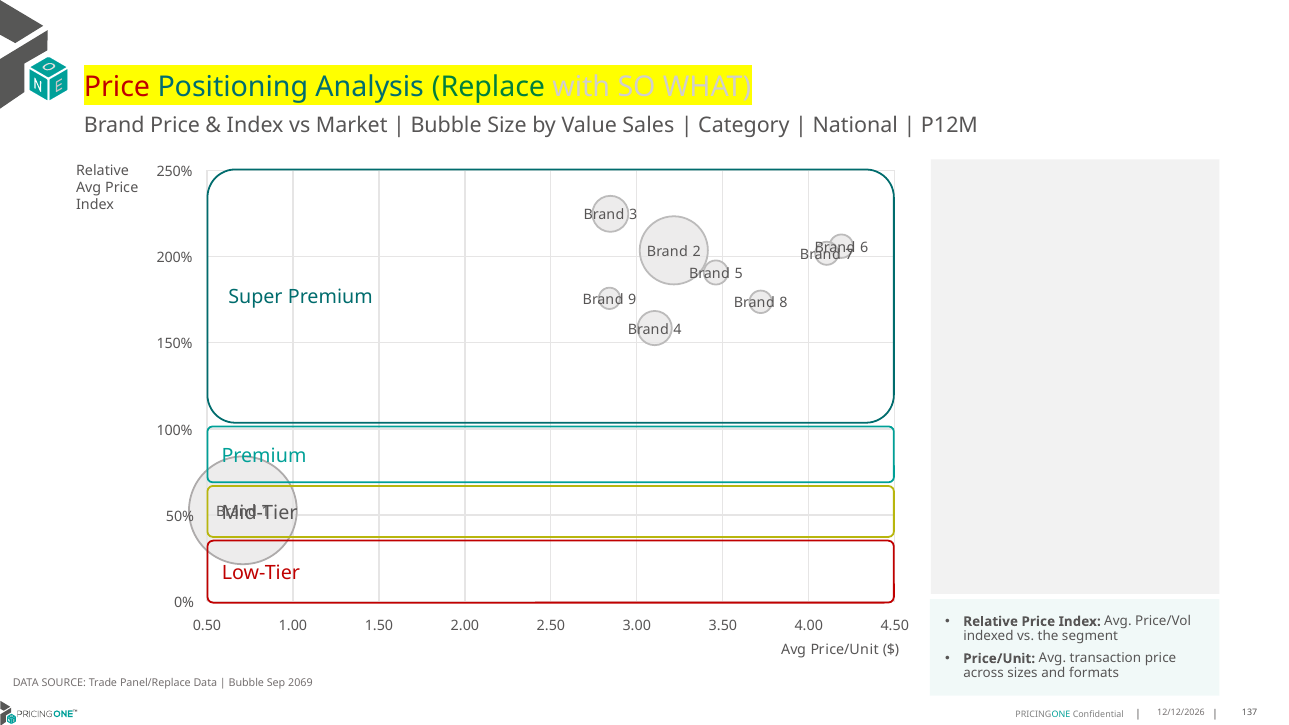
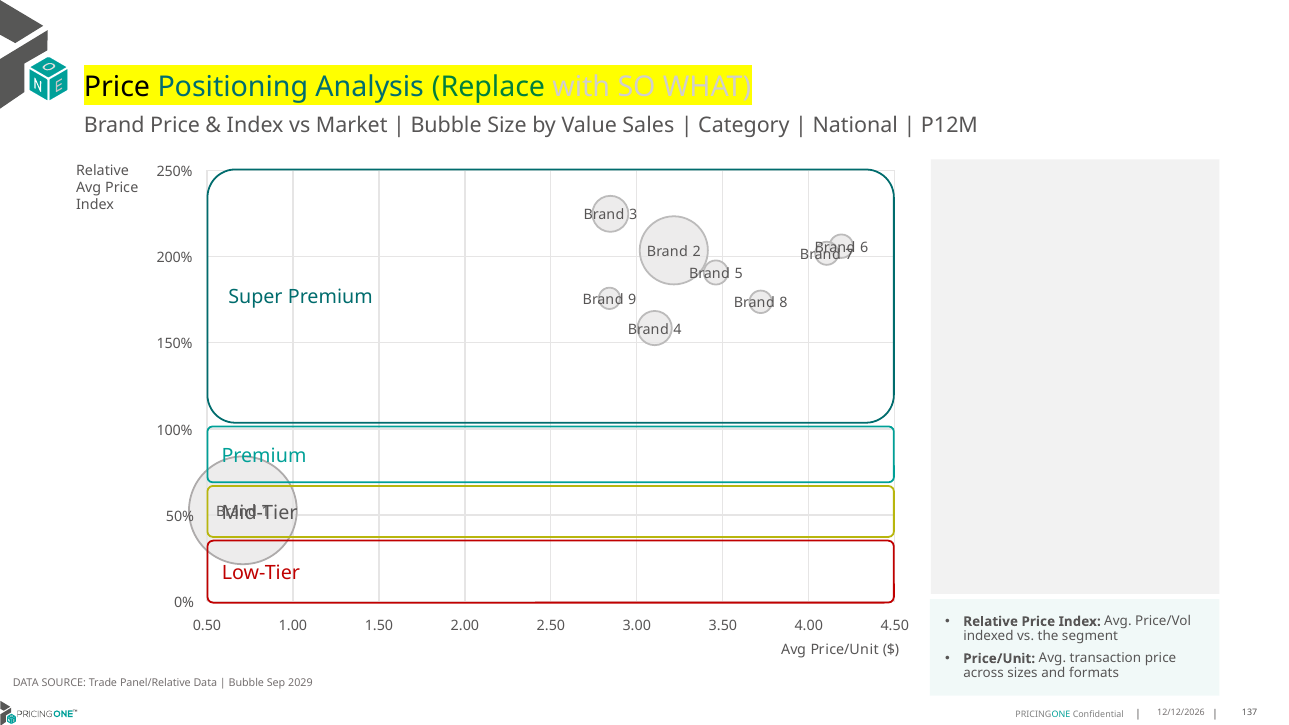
Price at (117, 87) colour: red -> black
Panel/Replace: Panel/Replace -> Panel/Relative
2069: 2069 -> 2029
